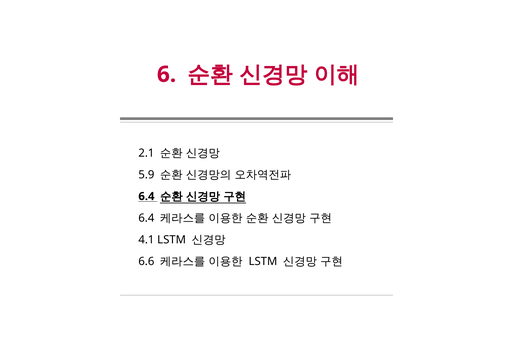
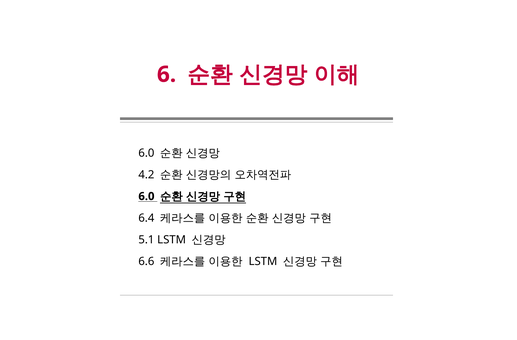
2.1 at (146, 153): 2.1 -> 6.0
5.9: 5.9 -> 4.2
6.4 at (146, 196): 6.4 -> 6.0
4.1: 4.1 -> 5.1
